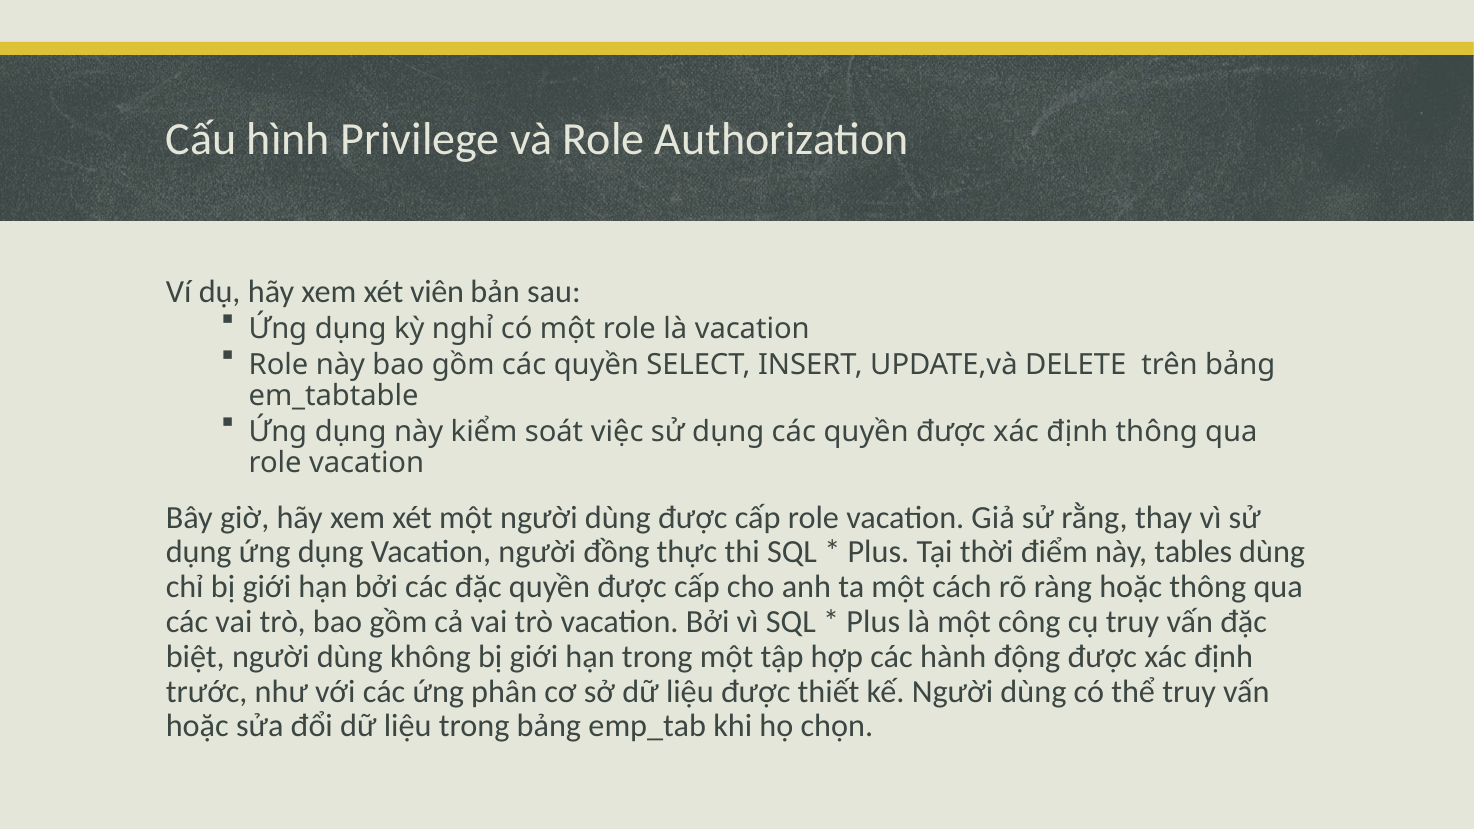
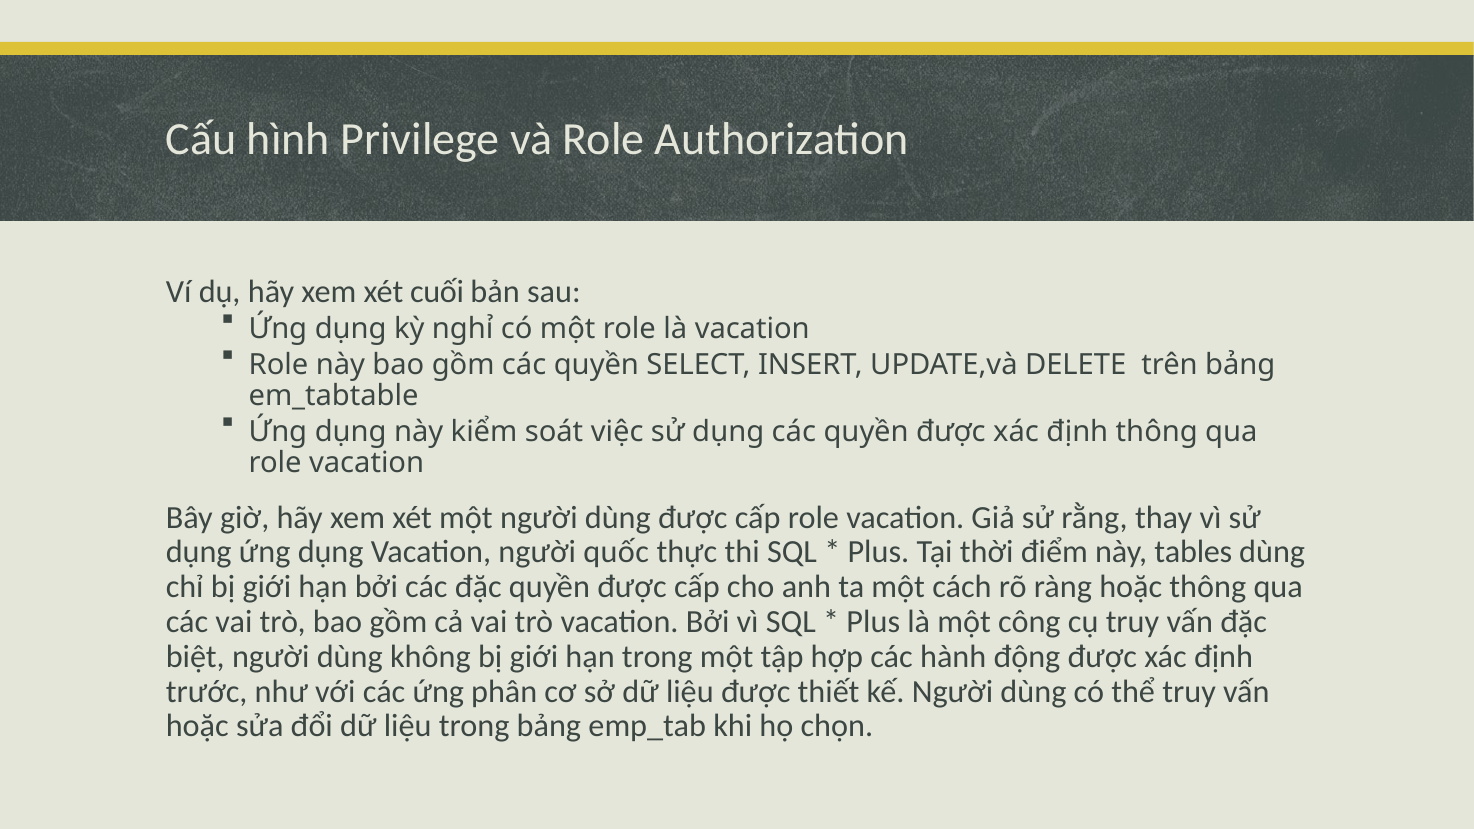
viên: viên -> cuối
đồng: đồng -> quốc
